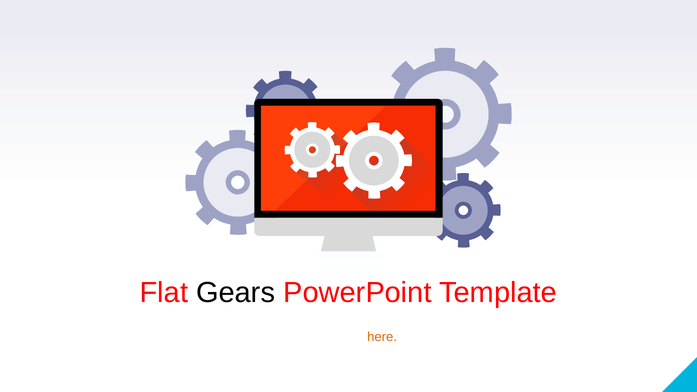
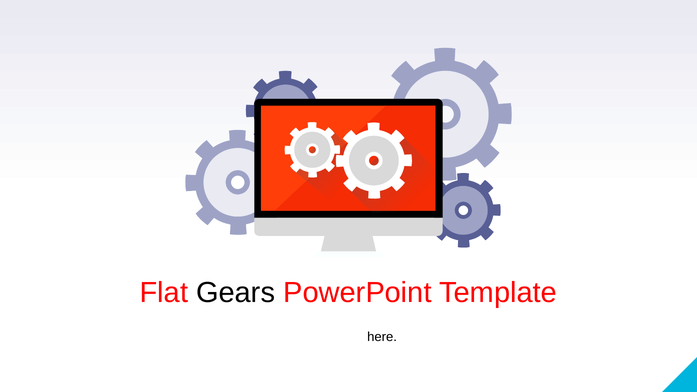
here colour: orange -> black
